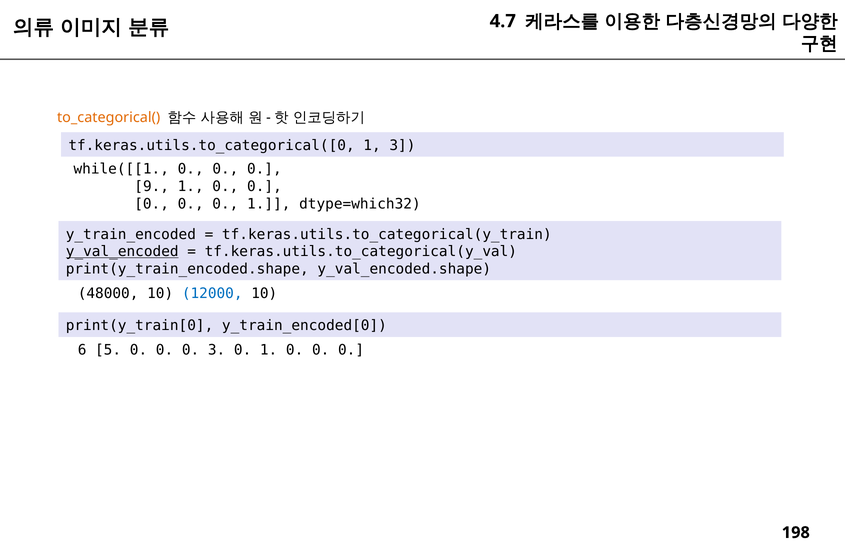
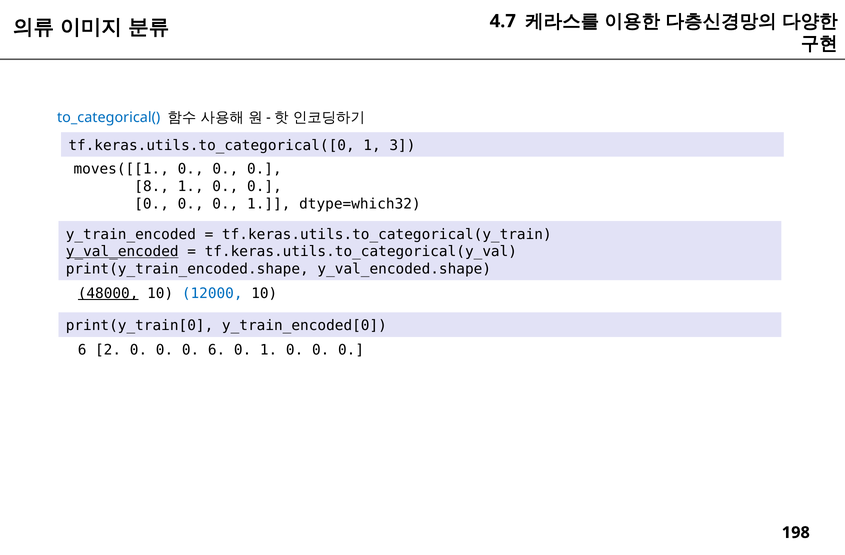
to_categorical( colour: orange -> blue
while([[1: while([[1 -> moves([[1
9: 9 -> 8
48000 underline: none -> present
5: 5 -> 2
0 3: 3 -> 6
